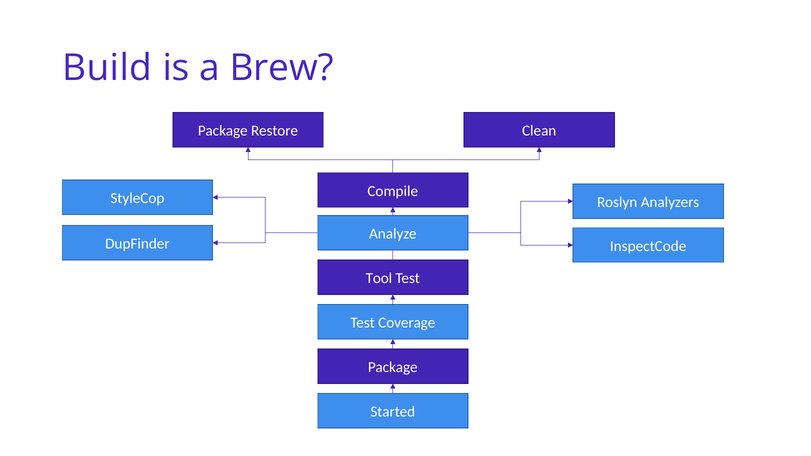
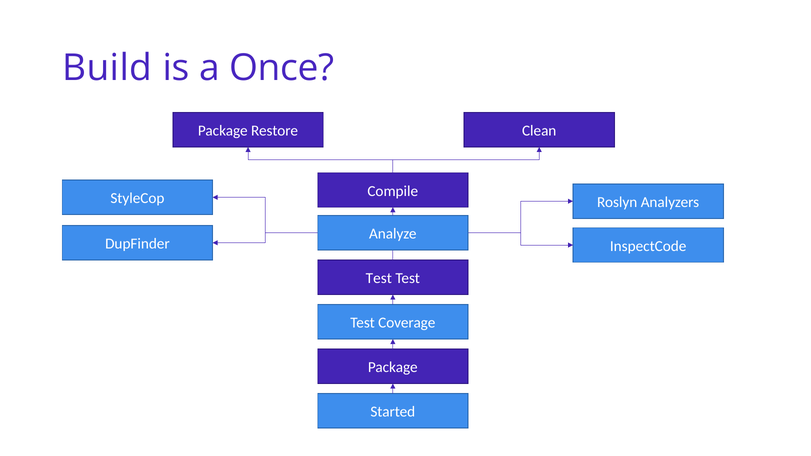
Brew: Brew -> Once
Tool at (379, 278): Tool -> Test
